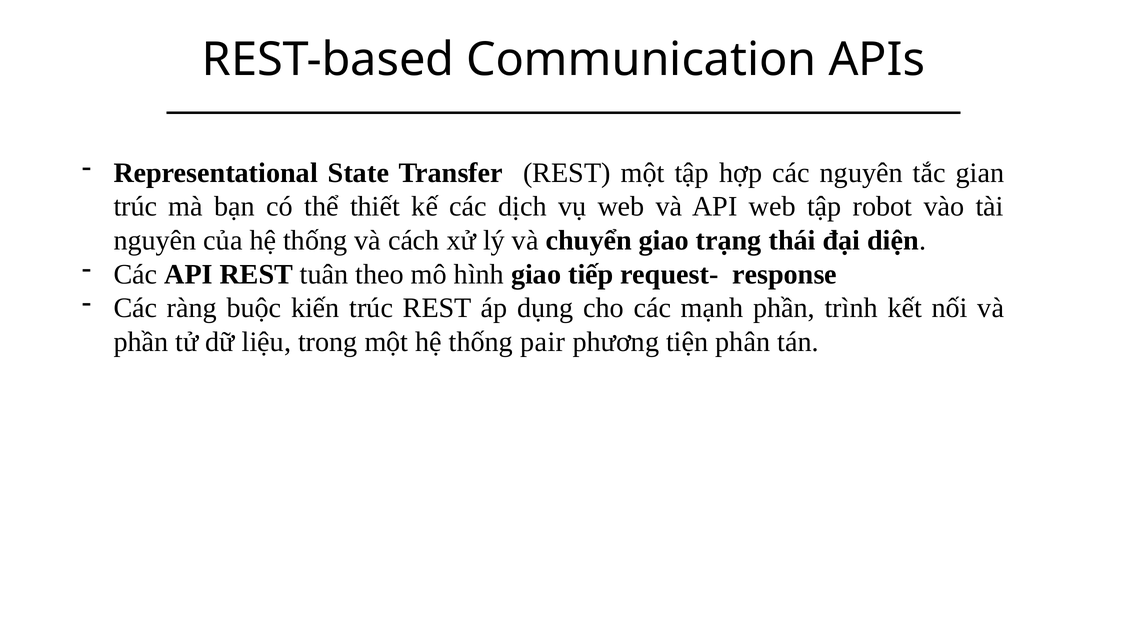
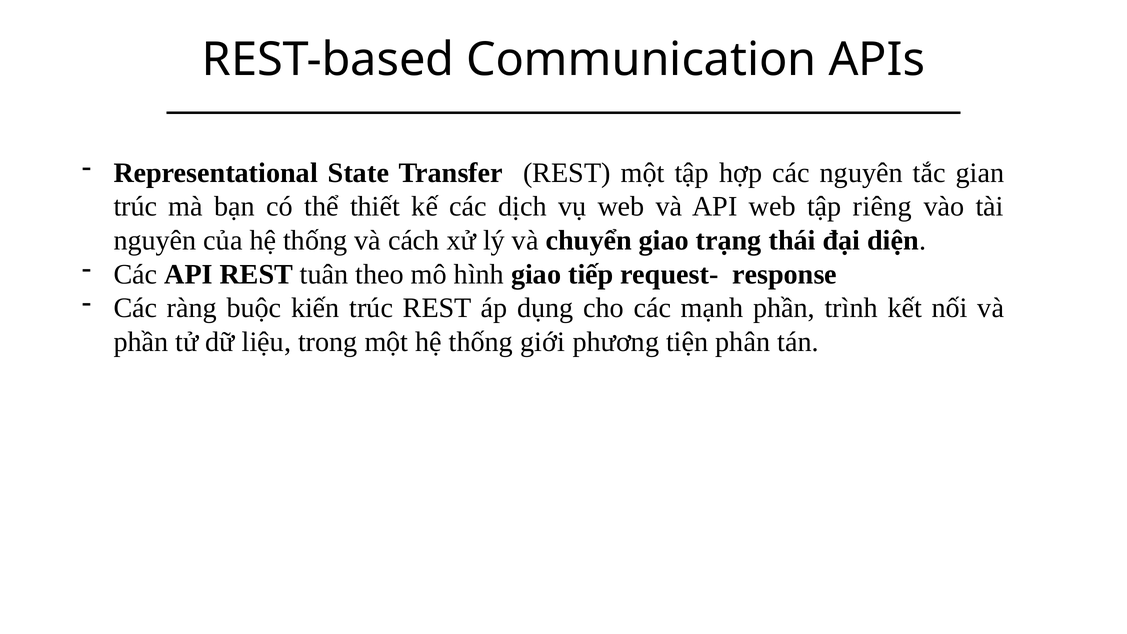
robot: robot -> riêng
pair: pair -> giới
